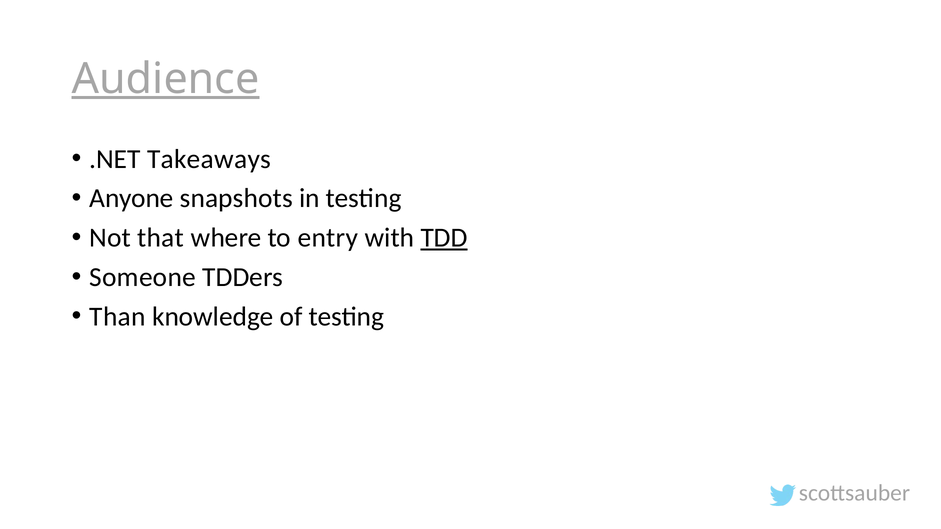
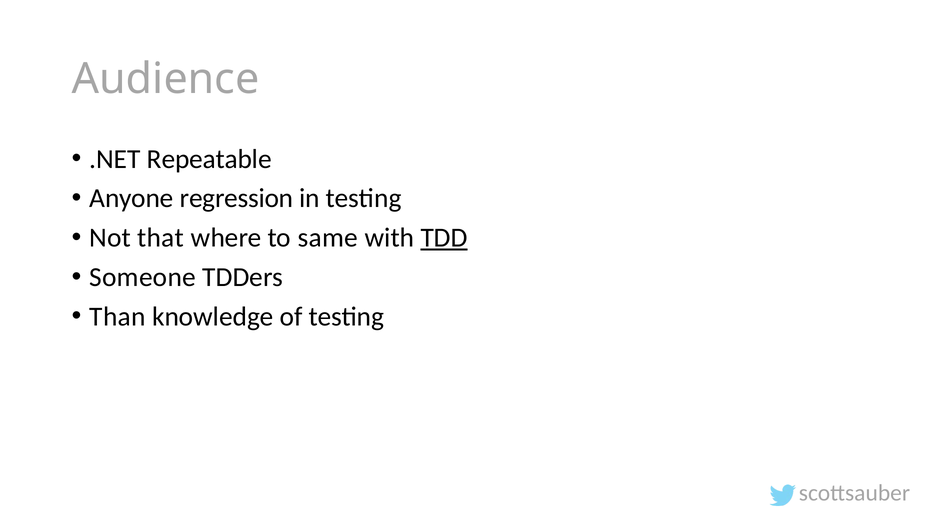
Audience underline: present -> none
Takeaways: Takeaways -> Repeatable
snapshots: snapshots -> regression
entry: entry -> same
